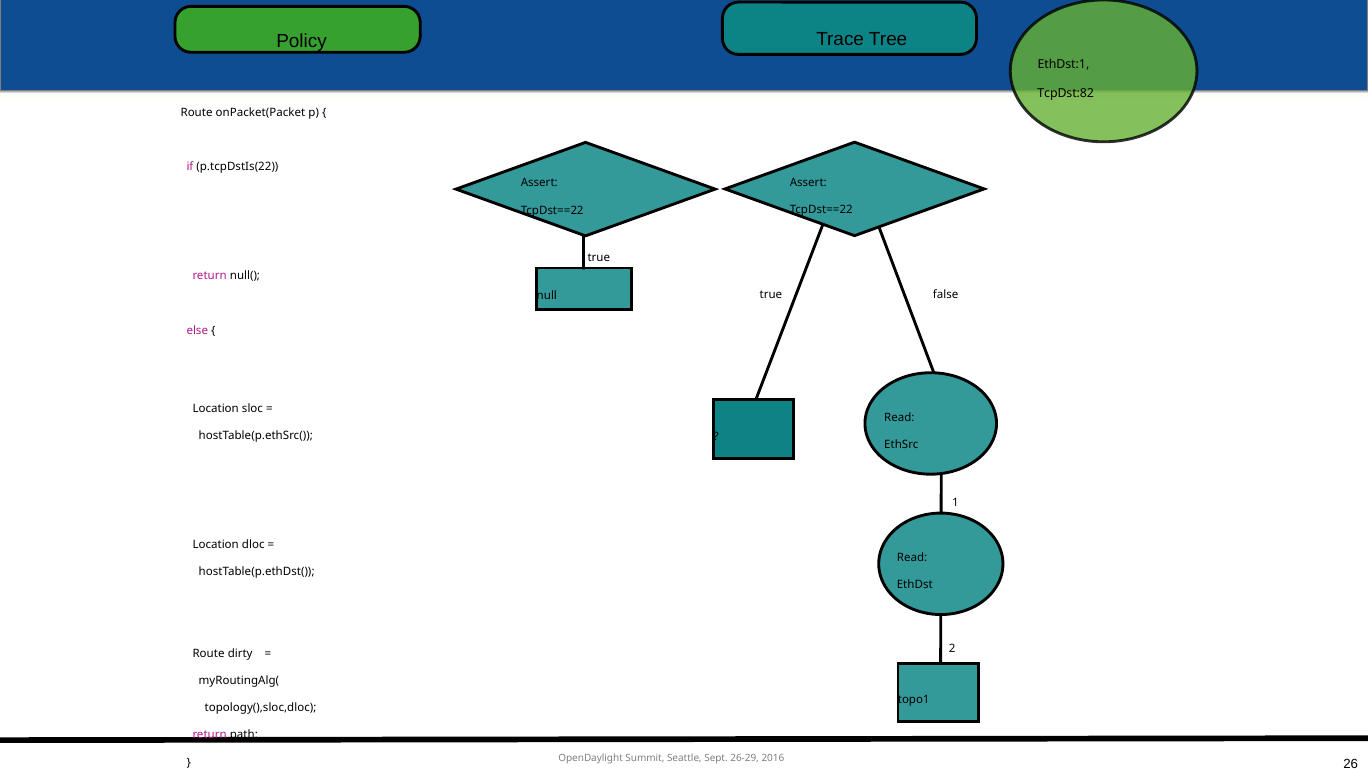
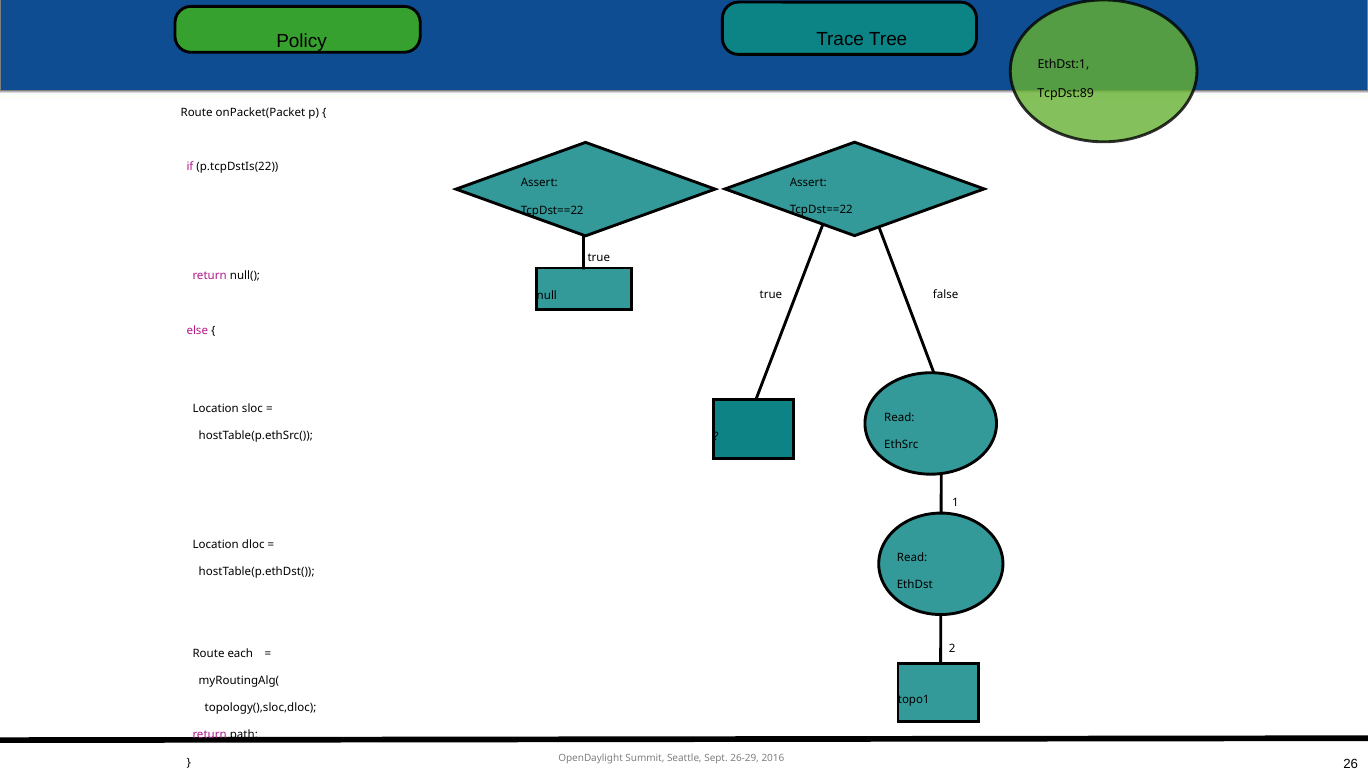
TcpDst:82: TcpDst:82 -> TcpDst:89
dirty: dirty -> each
